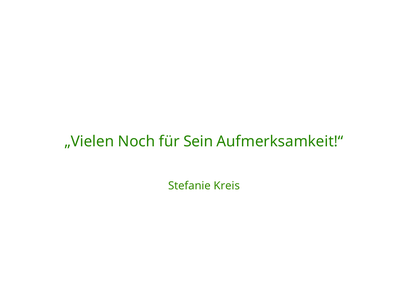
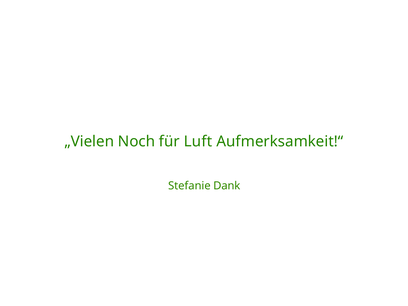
Sein: Sein -> Luft
Kreis: Kreis -> Dank
